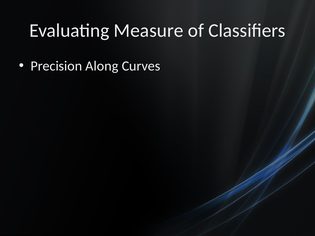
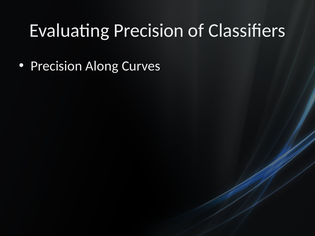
Evaluating Measure: Measure -> Precision
